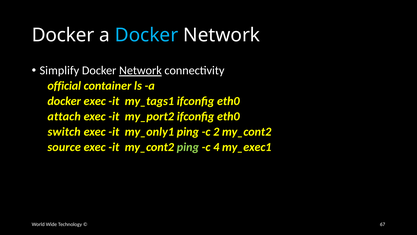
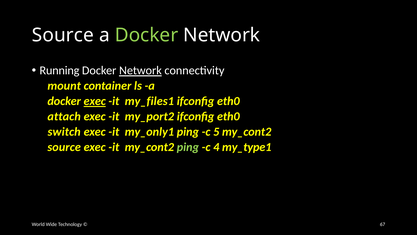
Docker at (63, 35): Docker -> Source
Docker at (147, 35) colour: light blue -> light green
Simplify: Simplify -> Running
official: official -> mount
exec at (95, 101) underline: none -> present
my_tags1: my_tags1 -> my_files1
2: 2 -> 5
my_exec1: my_exec1 -> my_type1
